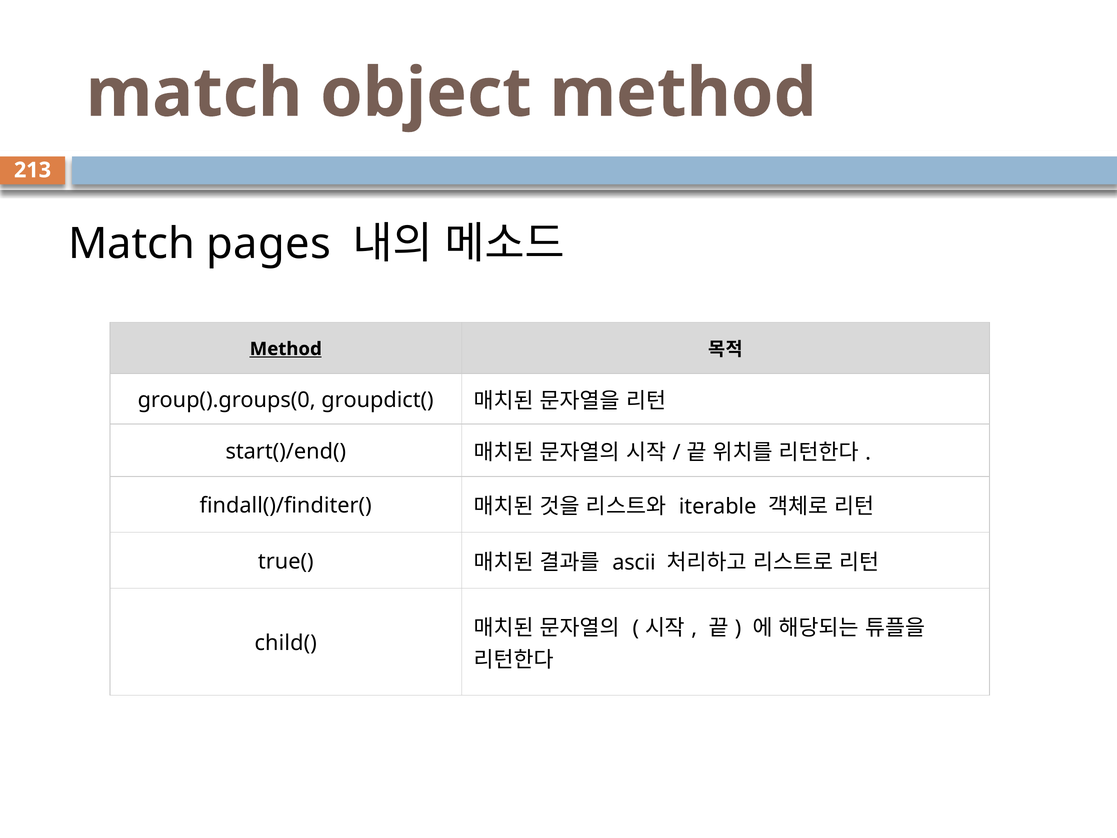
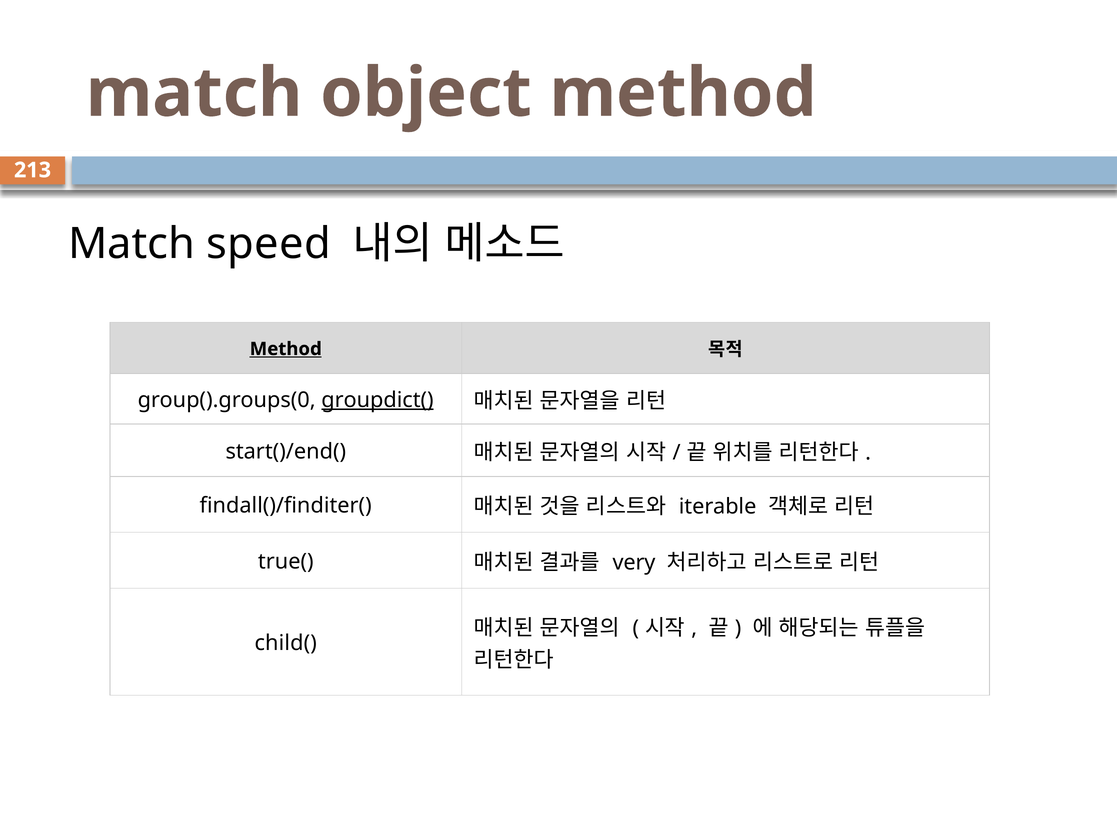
pages: pages -> speed
groupdict( underline: none -> present
ascii: ascii -> very
